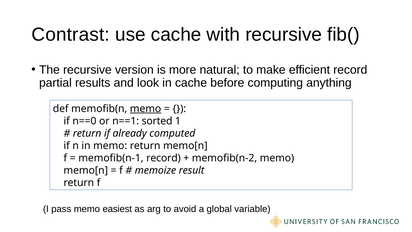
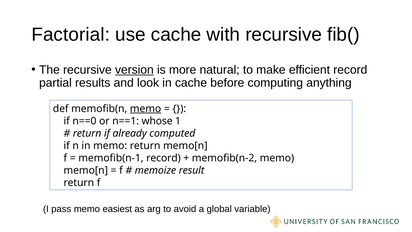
Contrast: Contrast -> Factorial
version underline: none -> present
sorted: sorted -> whose
